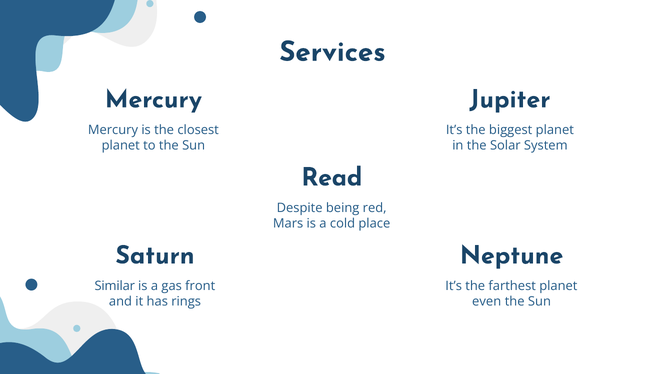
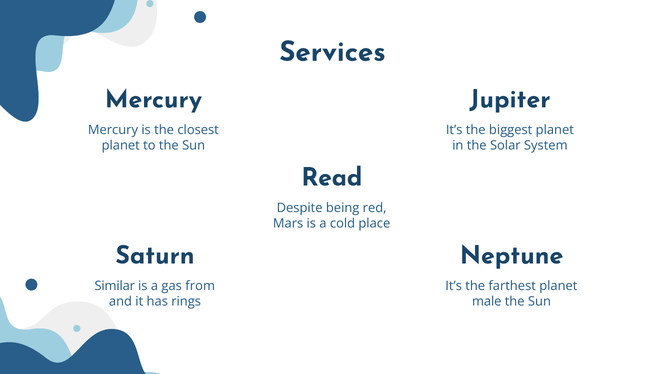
front: front -> from
even: even -> male
